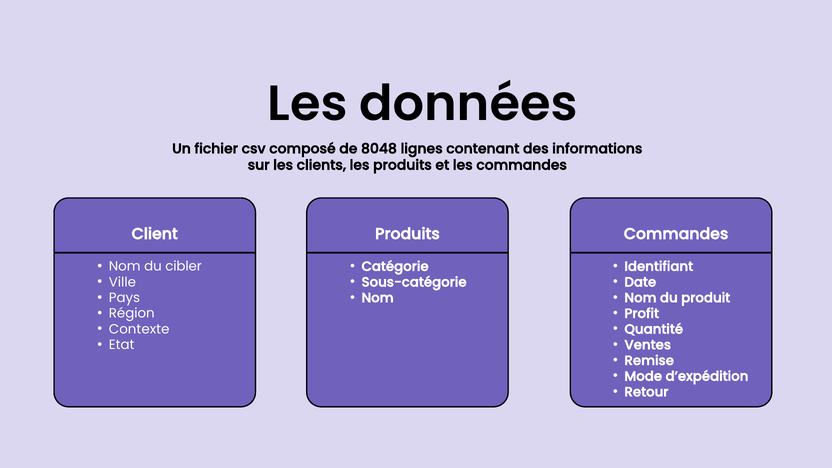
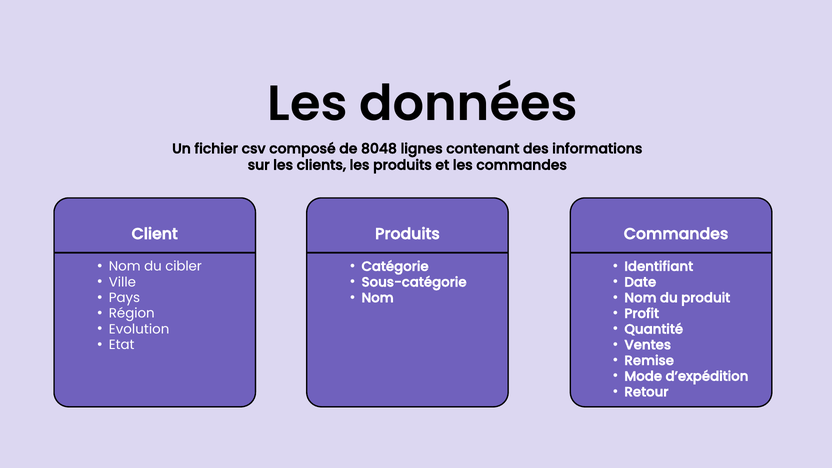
Contexte: Contexte -> Evolution
